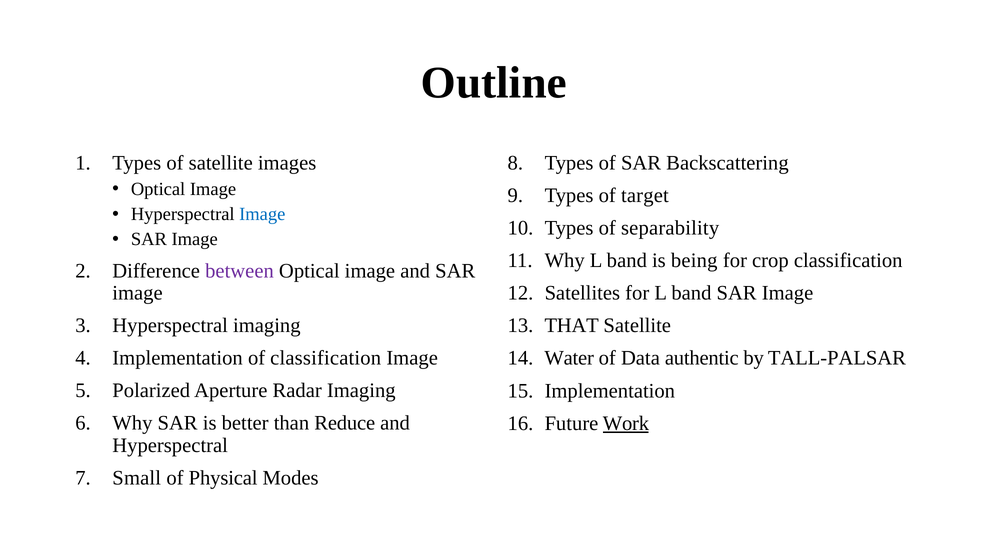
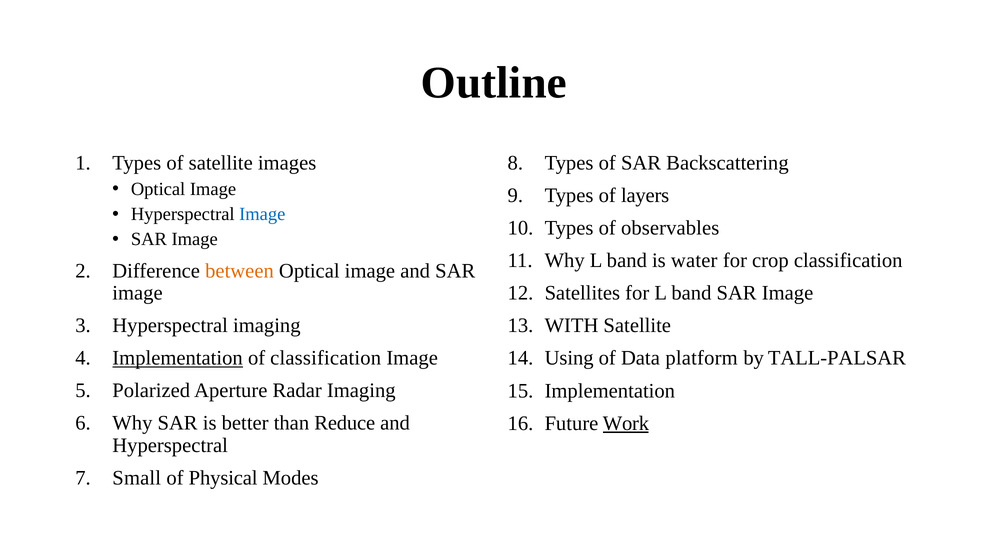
target: target -> layers
separability: separability -> observables
being: being -> water
between colour: purple -> orange
THAT: THAT -> WITH
Implementation at (178, 358) underline: none -> present
Water: Water -> Using
authentic: authentic -> platform
